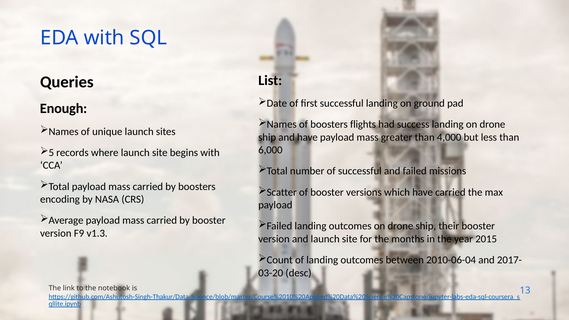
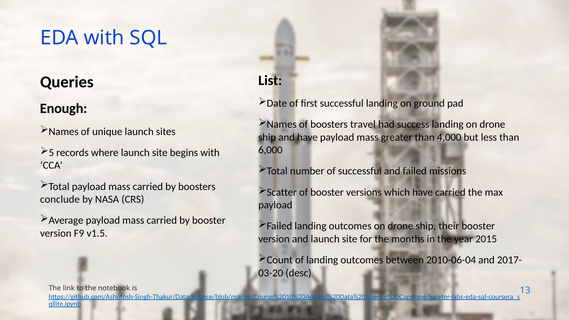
flights: flights -> travel
encoding: encoding -> conclude
v1.3: v1.3 -> v1.5
